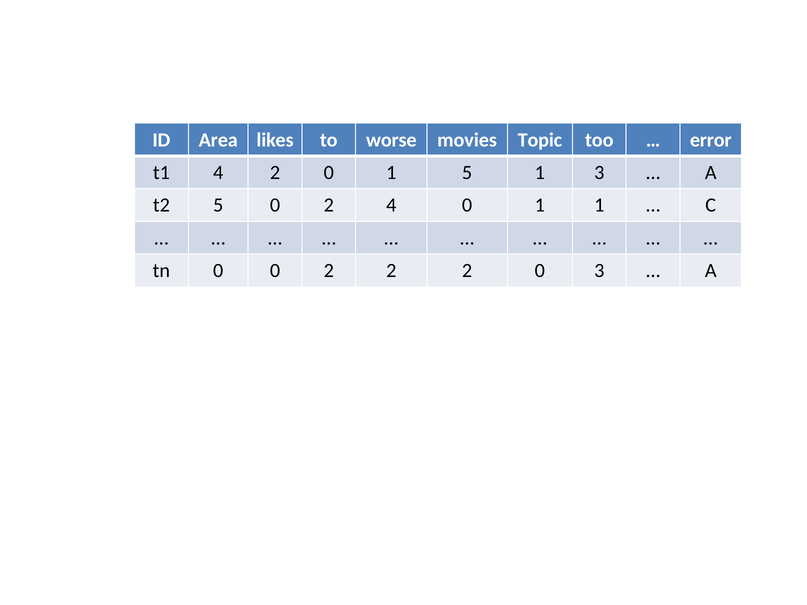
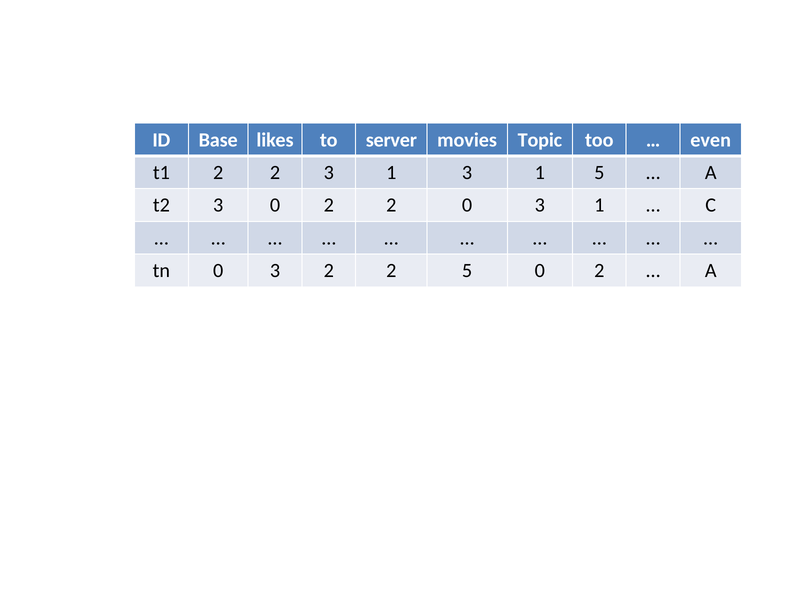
Area: Area -> Base
worse: worse -> server
error: error -> even
t1 4: 4 -> 2
0 at (329, 173): 0 -> 3
1 5: 5 -> 3
1 3: 3 -> 5
t2 5: 5 -> 3
0 2 4: 4 -> 2
1 at (540, 205): 1 -> 3
tn 0 0: 0 -> 3
2 2 2: 2 -> 5
3 at (599, 271): 3 -> 2
